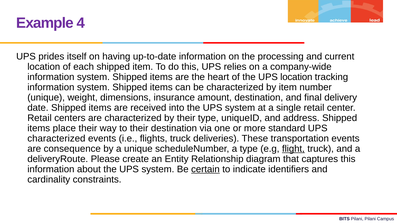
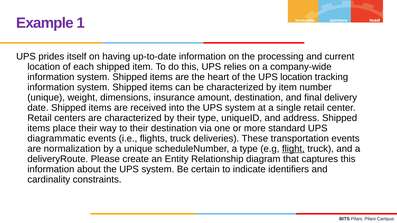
4: 4 -> 1
characterized at (56, 139): characterized -> diagrammatic
consequence: consequence -> normalization
certain underline: present -> none
